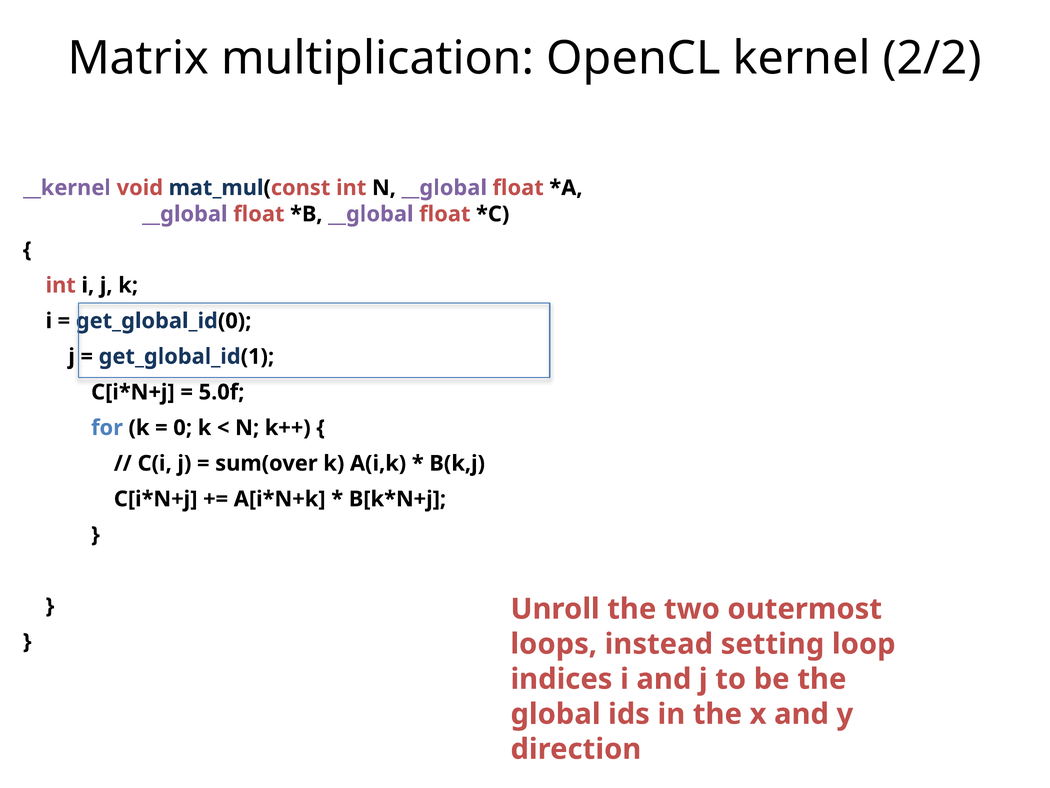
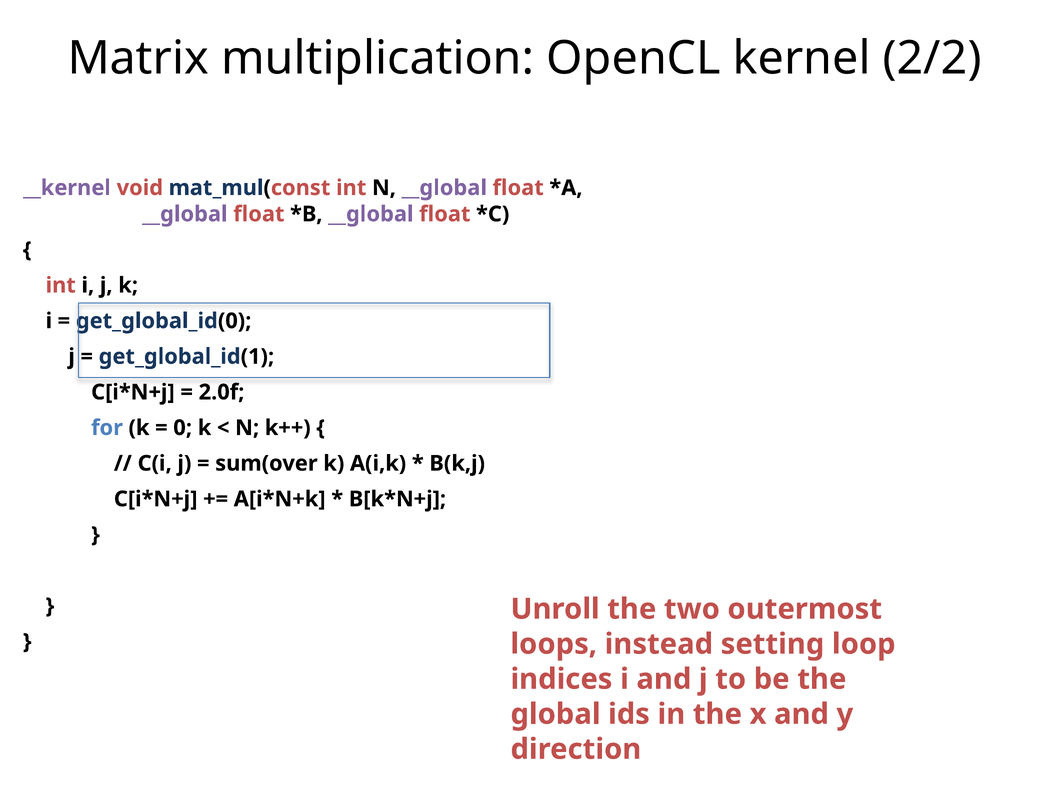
5.0f: 5.0f -> 2.0f
